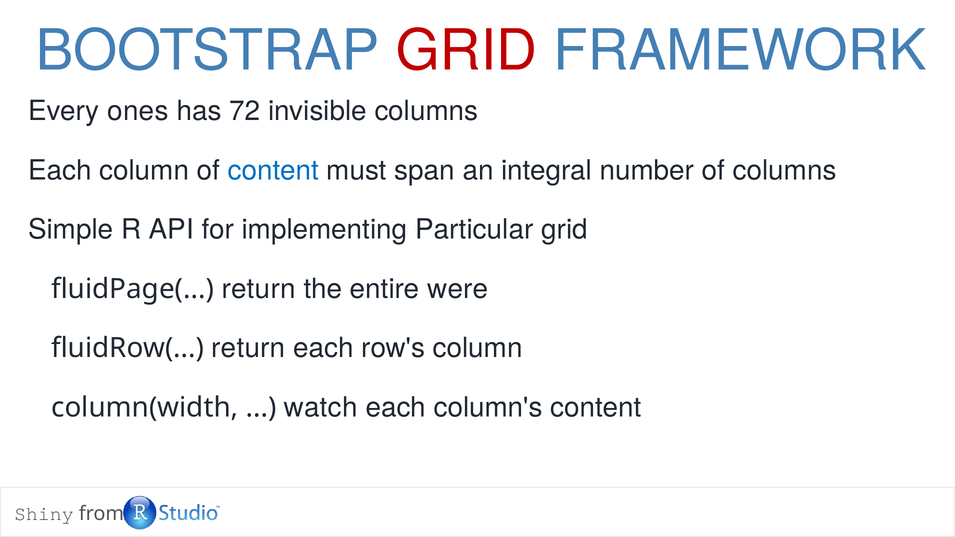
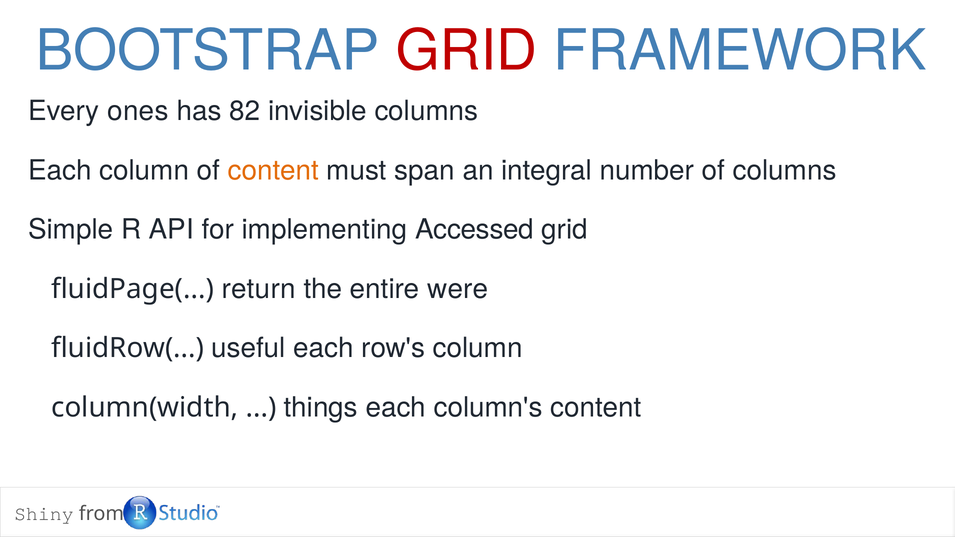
72: 72 -> 82
content at (273, 171) colour: blue -> orange
Particular: Particular -> Accessed
fluidRow( return: return -> useful
watch: watch -> things
